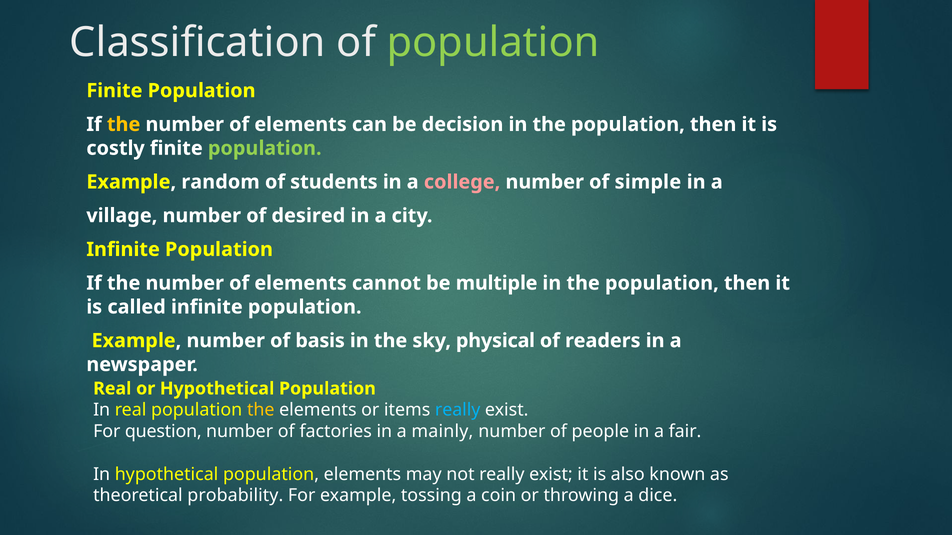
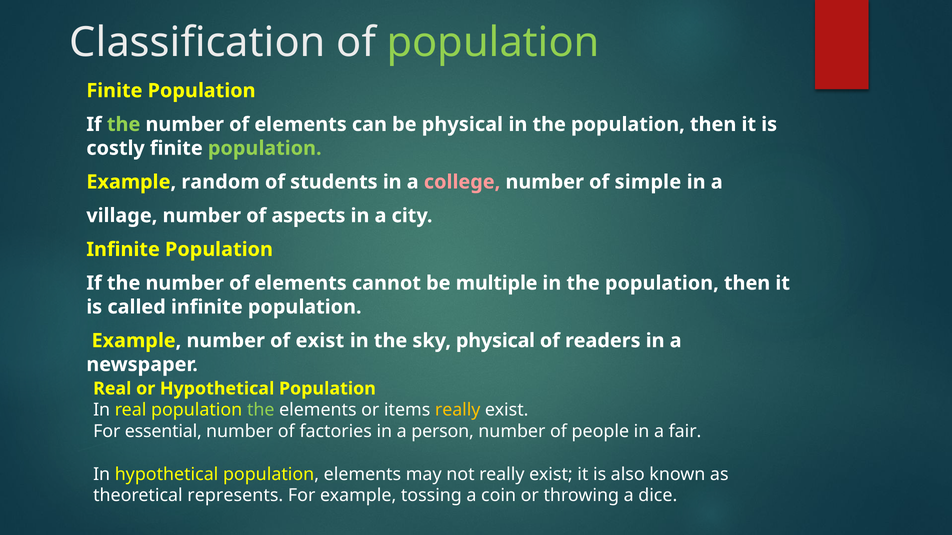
the at (124, 125) colour: yellow -> light green
be decision: decision -> physical
desired: desired -> aspects
of basis: basis -> exist
the at (261, 410) colour: yellow -> light green
really at (458, 410) colour: light blue -> yellow
question: question -> essential
mainly: mainly -> person
probability: probability -> represents
